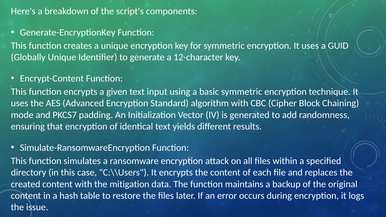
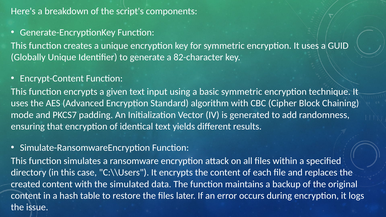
12-character: 12-character -> 82-character
mitigation: mitigation -> simulated
